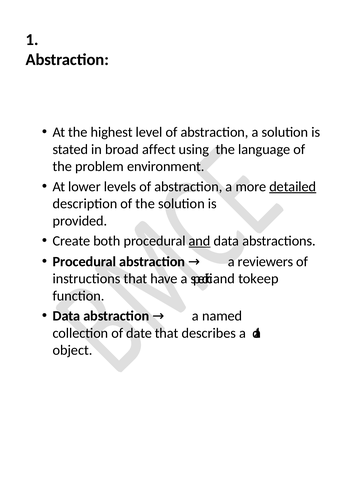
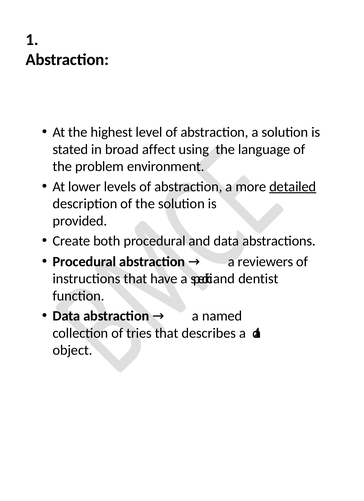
and at (200, 241) underline: present -> none
tokeep: tokeep -> dentist
date: date -> tries
